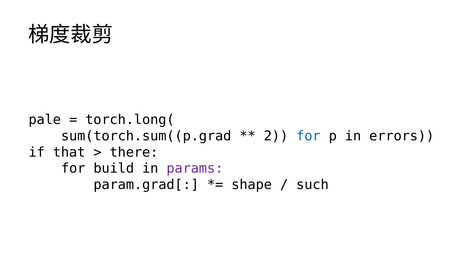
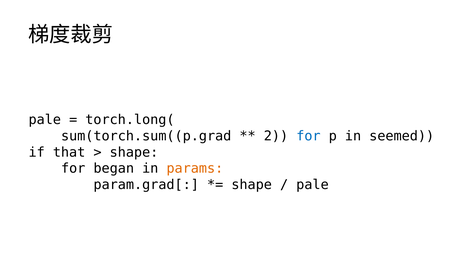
errors: errors -> seemed
there at (134, 153): there -> shape
build: build -> began
params colour: purple -> orange
such at (312, 185): such -> pale
